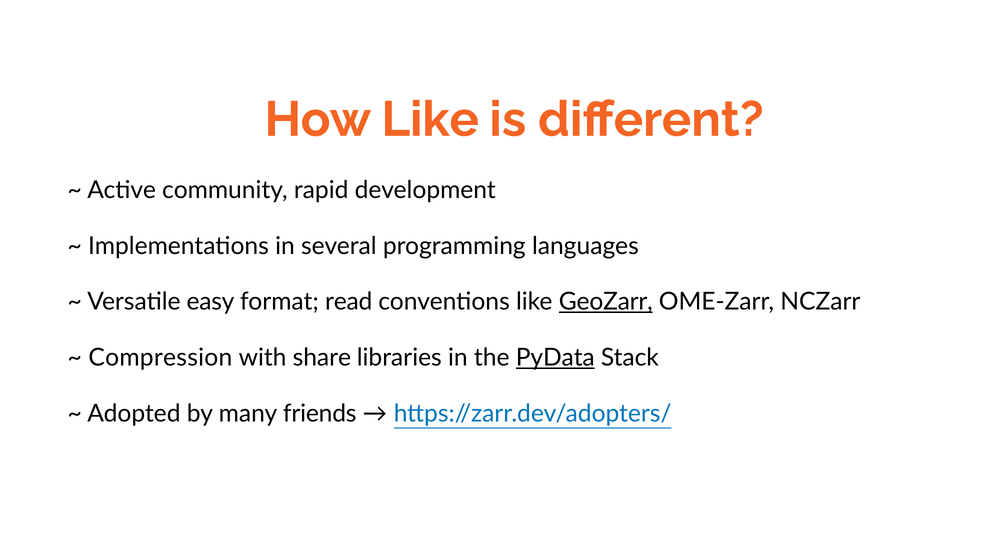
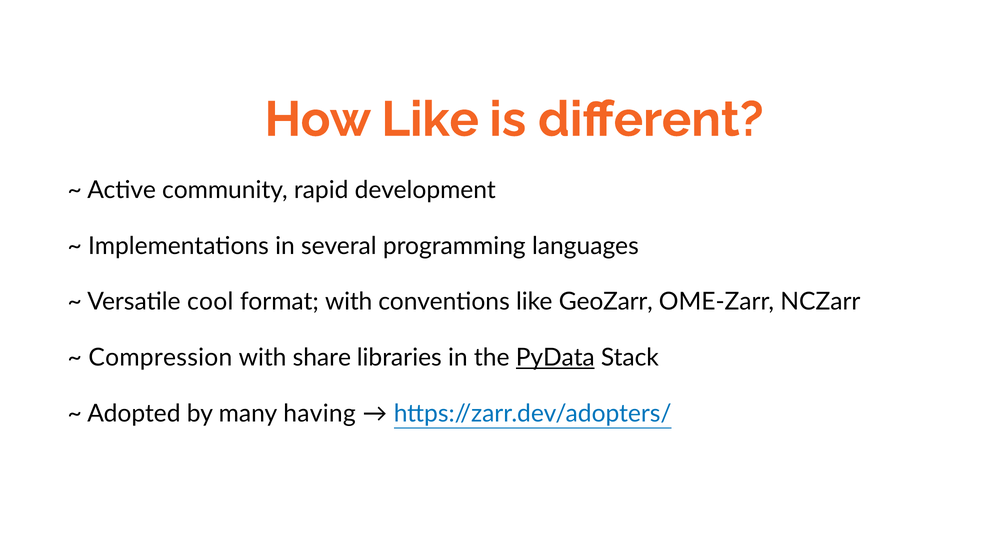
easy: easy -> cool
format read: read -> with
GeoZarr underline: present -> none
friends: friends -> having
